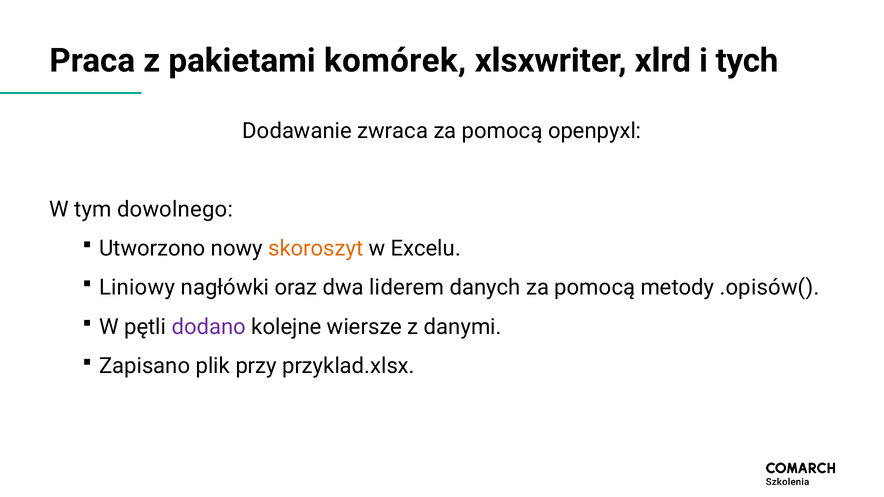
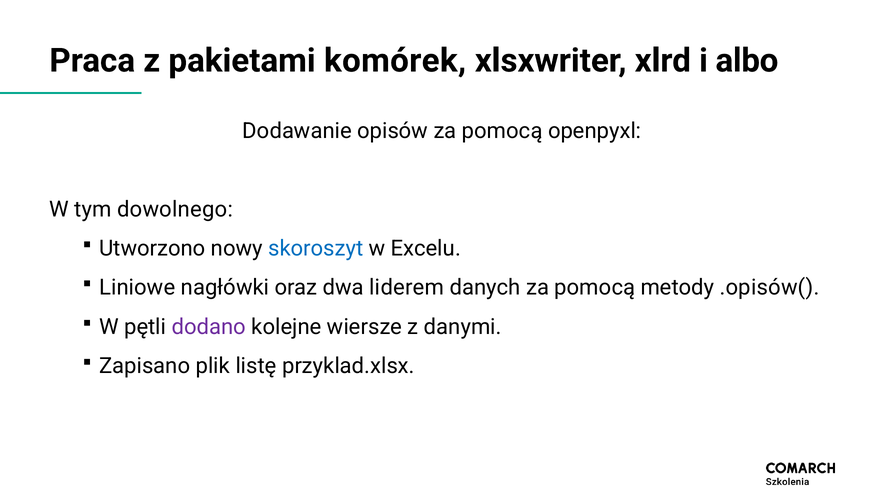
tych: tych -> albo
zwraca: zwraca -> opisów
skoroszyt colour: orange -> blue
Liniowy: Liniowy -> Liniowe
przy: przy -> listę
